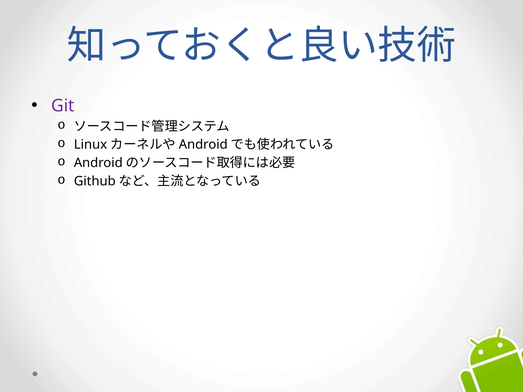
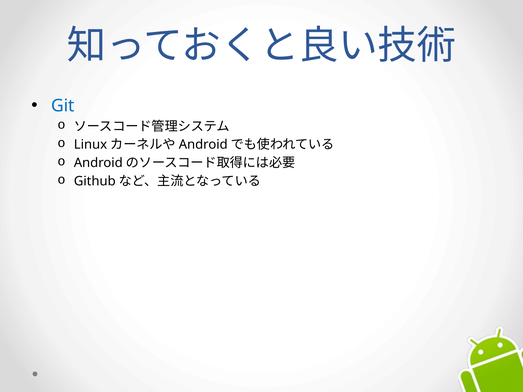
Git colour: purple -> blue
